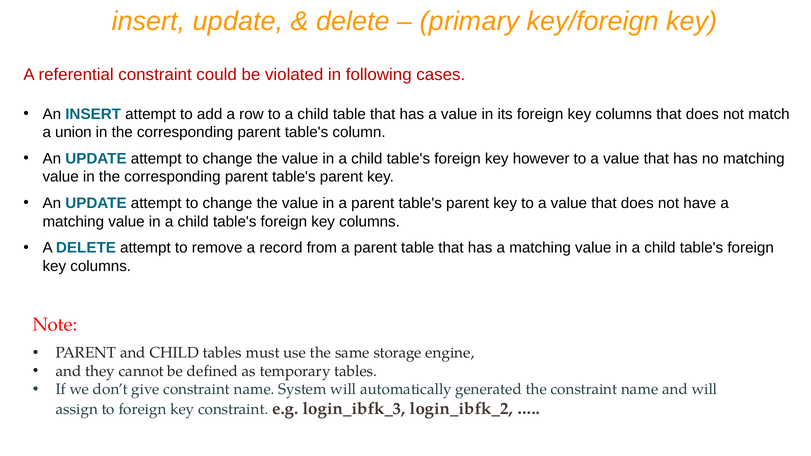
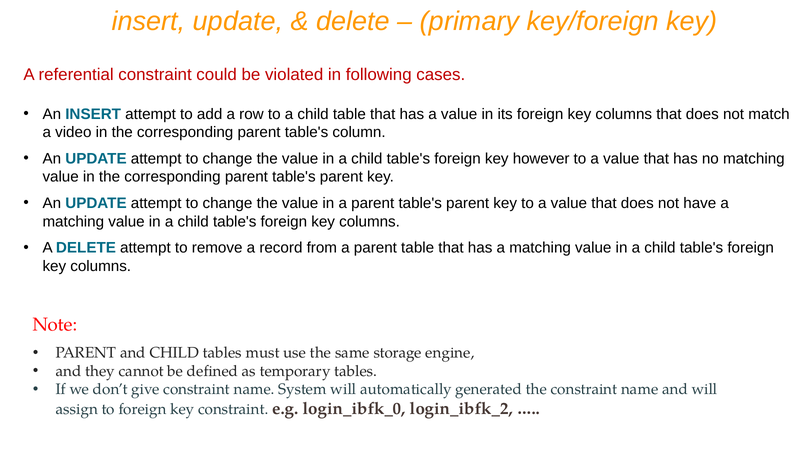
union: union -> video
login_ibfk_3: login_ibfk_3 -> login_ibfk_0
